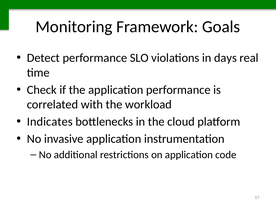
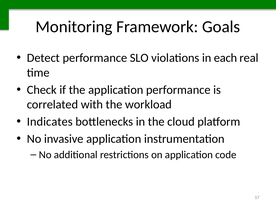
days: days -> each
